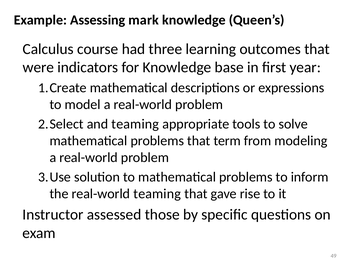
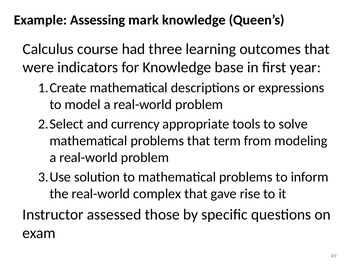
and teaming: teaming -> currency
real-world teaming: teaming -> complex
